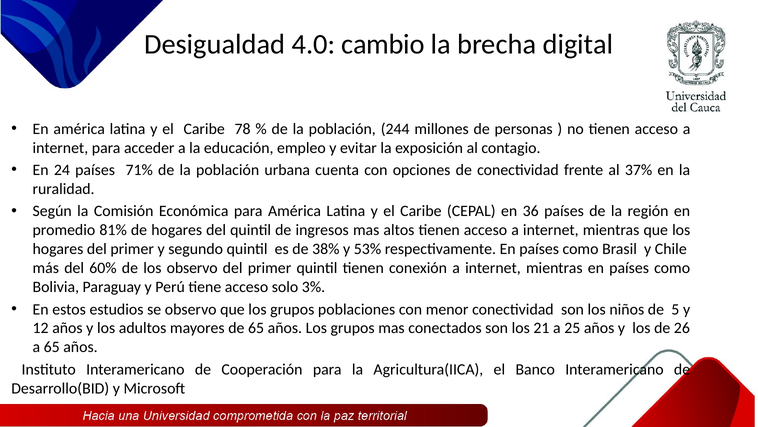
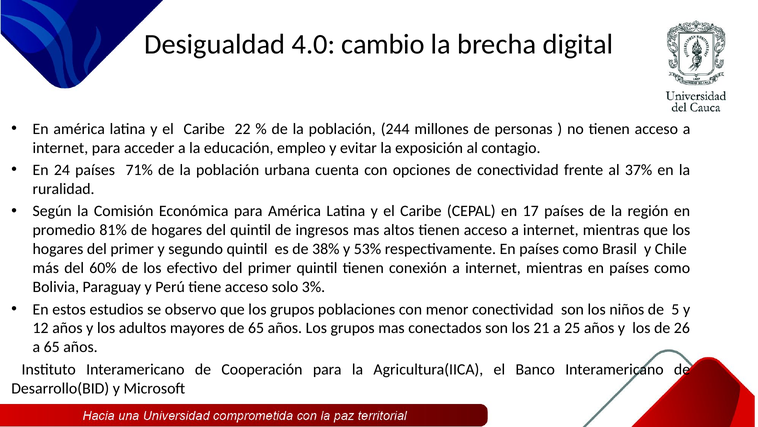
78: 78 -> 22
36: 36 -> 17
los observo: observo -> efectivo
